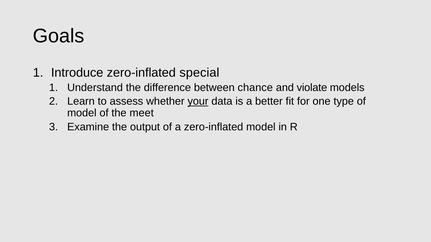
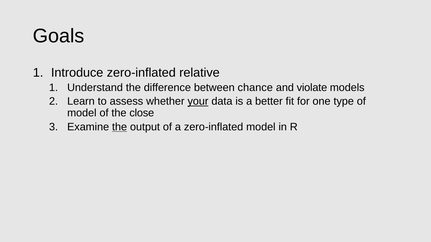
special: special -> relative
meet: meet -> close
the at (120, 127) underline: none -> present
